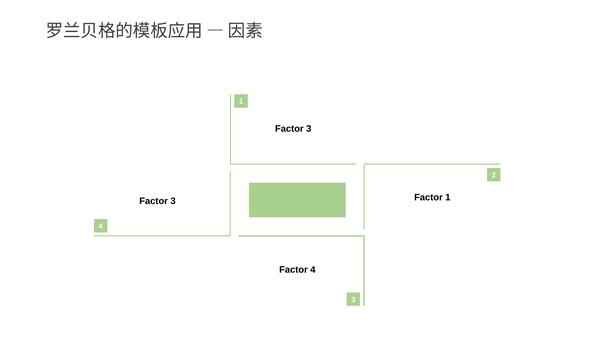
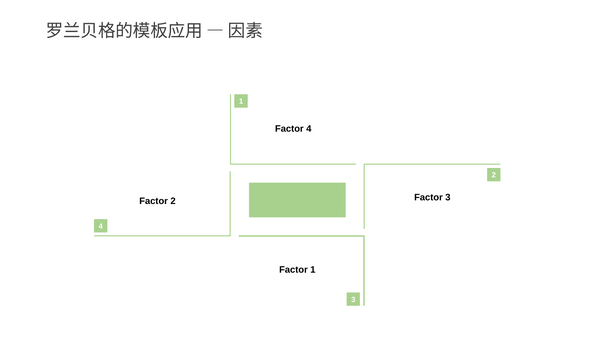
3 at (309, 129): 3 -> 4
Factor 1: 1 -> 3
3 at (173, 201): 3 -> 2
Factor 4: 4 -> 1
